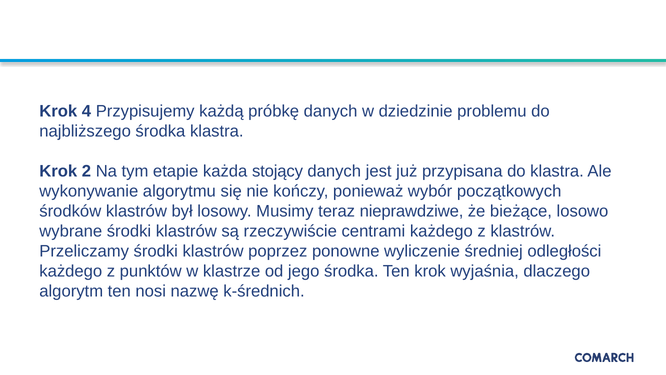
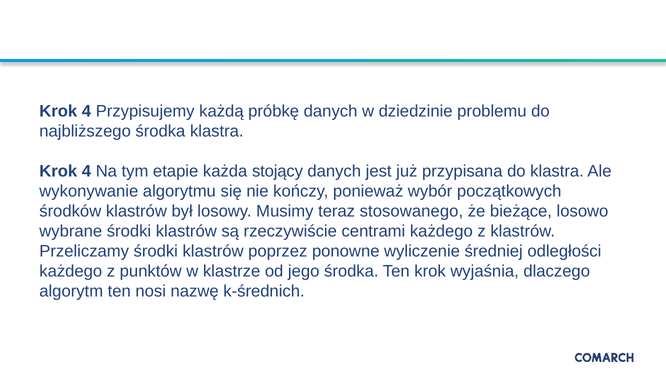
2 at (86, 171): 2 -> 4
nieprawdziwe: nieprawdziwe -> stosowanego
